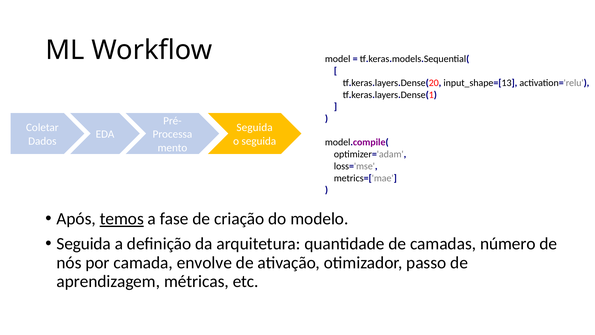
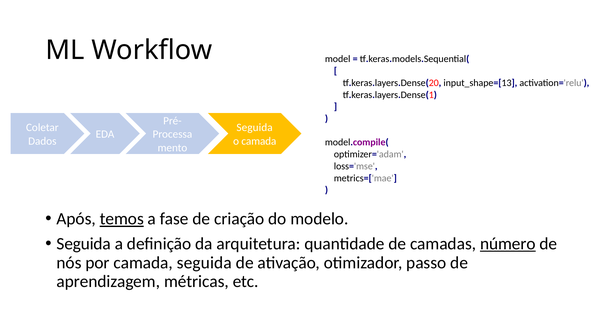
o seguida: seguida -> camada
número underline: none -> present
camada envolve: envolve -> seguida
